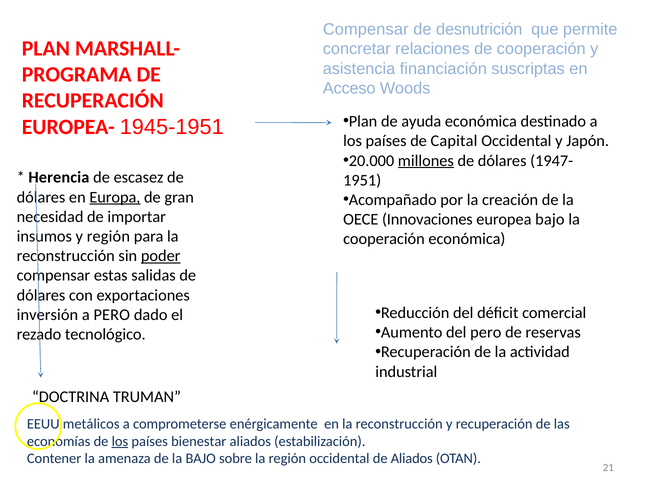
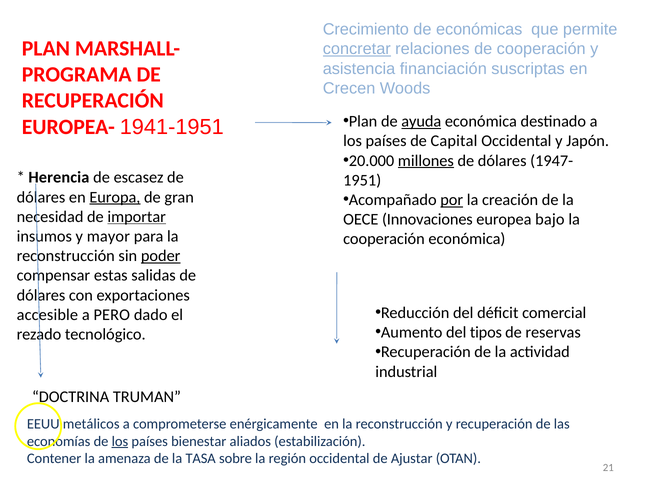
Compensar at (366, 29): Compensar -> Crecimiento
desnutrición: desnutrición -> económicas
concretar underline: none -> present
Acceso: Acceso -> Crecen
ayuda underline: none -> present
1945-1951: 1945-1951 -> 1941-1951
por underline: none -> present
importar underline: none -> present
y región: región -> mayor
inversión: inversión -> accesible
del pero: pero -> tipos
la BAJO: BAJO -> TASA
de Aliados: Aliados -> Ajustar
